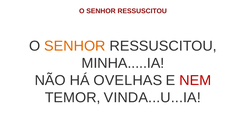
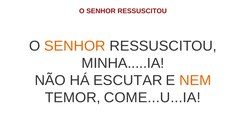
OVELHAS: OVELHAS -> ESCUTAR
NEM colour: red -> orange
VINDA...U...IA: VINDA...U...IA -> COME...U...IA
